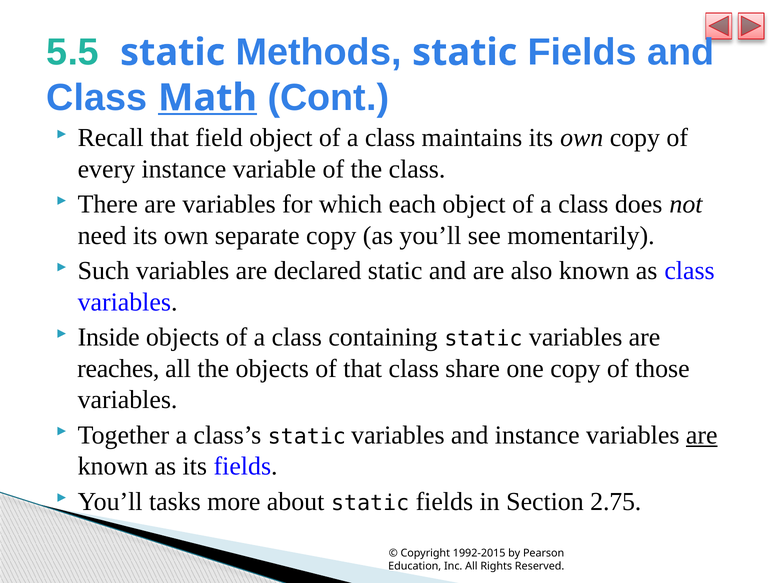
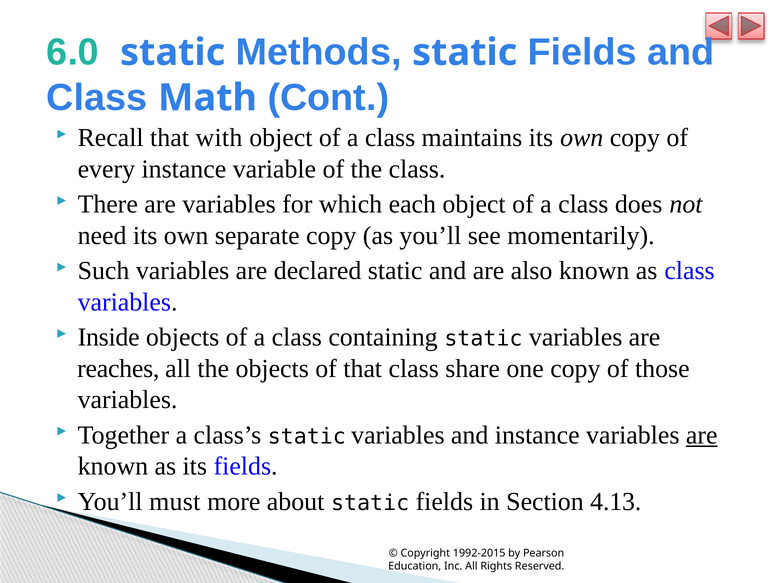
5.5: 5.5 -> 6.0
Math underline: present -> none
field: field -> with
tasks: tasks -> must
2.75: 2.75 -> 4.13
